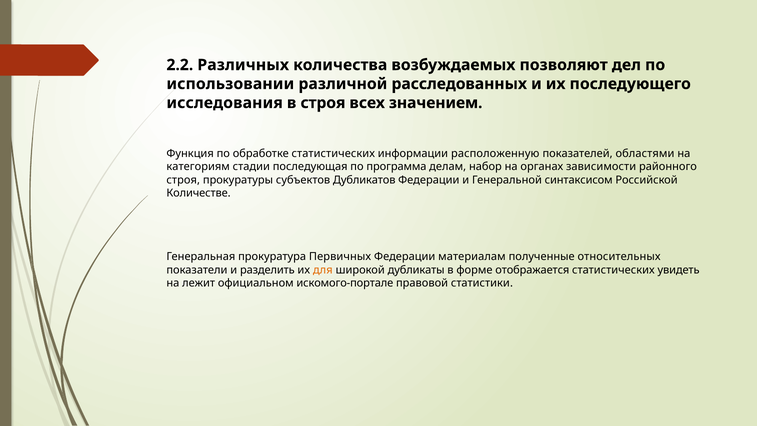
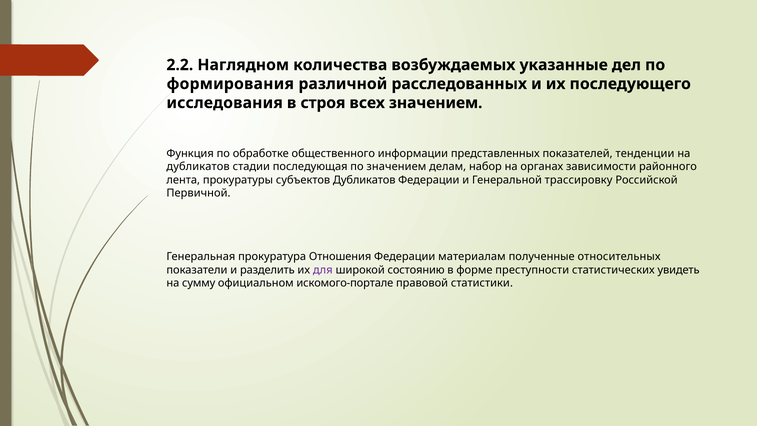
Различных: Различных -> Наглядном
позволяют: позволяют -> указанные
использовании: использовании -> формирования
обработке статистических: статистических -> общественного
расположенную: расположенную -> представленных
областями: областями -> тенденции
категориям at (198, 167): категориям -> дубликатов
по программа: программа -> значением
строя at (183, 180): строя -> лента
синтаксисом: синтаксисом -> трассировку
Количестве: Количестве -> Первичной
Первичных: Первичных -> Отношения
для colour: orange -> purple
дубликаты: дубликаты -> состоянию
отображается: отображается -> преступности
лежит: лежит -> сумму
